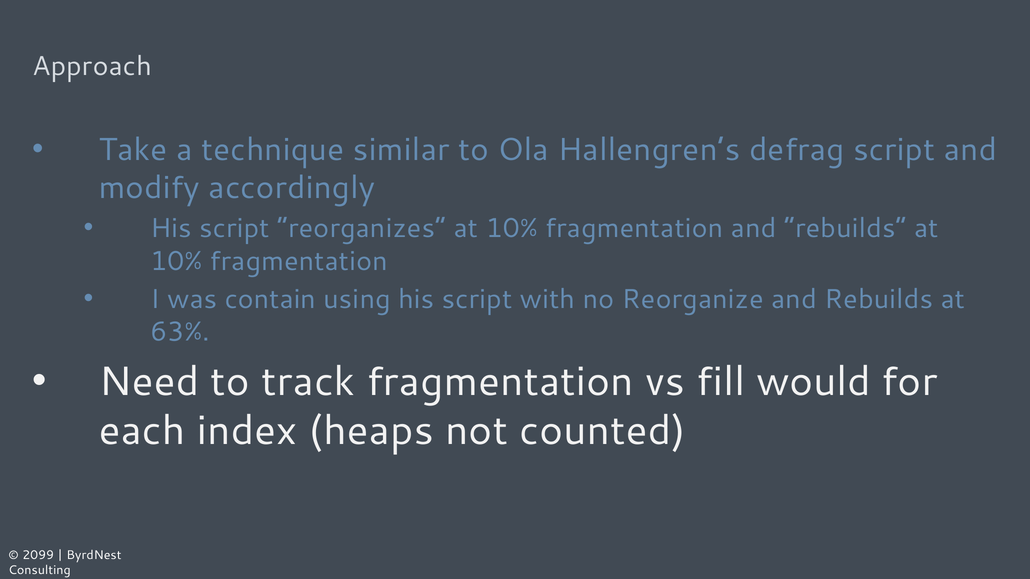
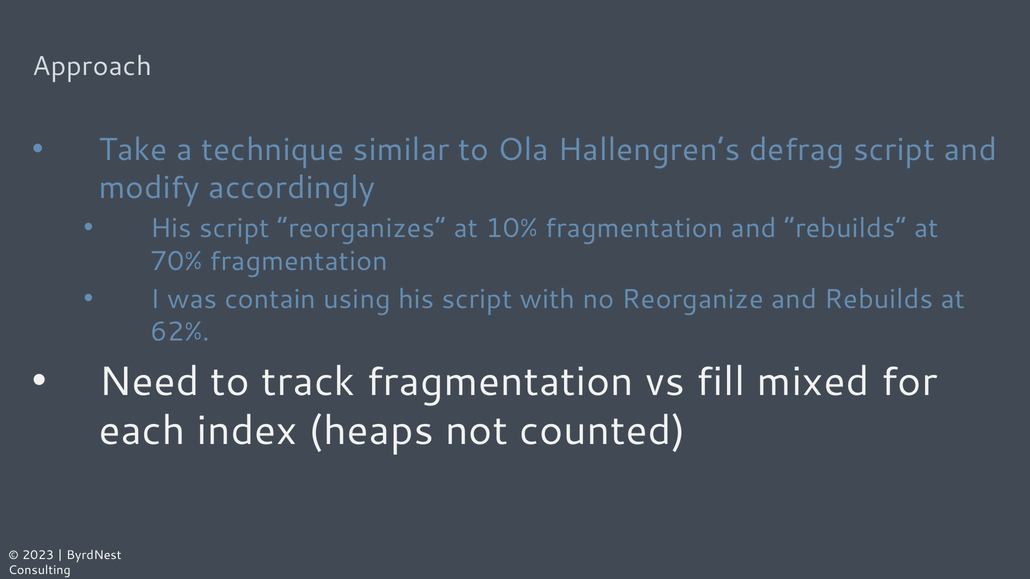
10% at (176, 261): 10% -> 70%
63%: 63% -> 62%
would: would -> mixed
2099: 2099 -> 2023
